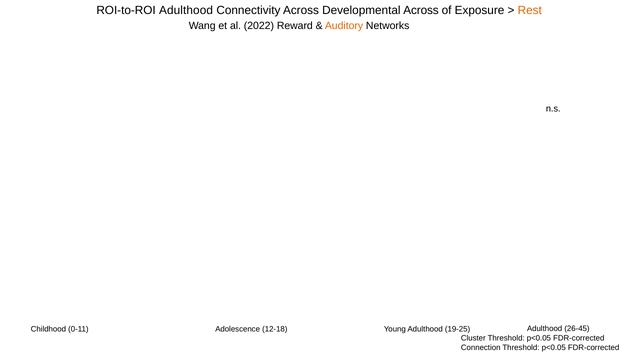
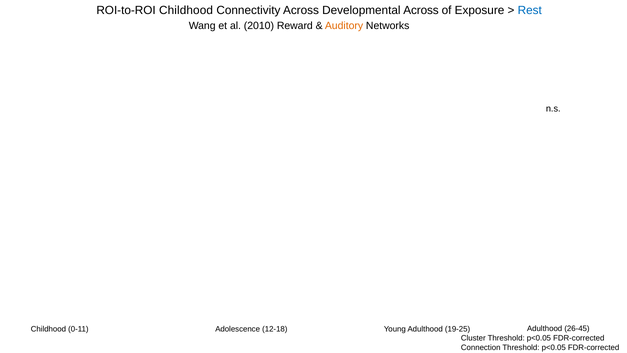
ROI-to-ROI Adulthood: Adulthood -> Childhood
Rest colour: orange -> blue
2022: 2022 -> 2010
